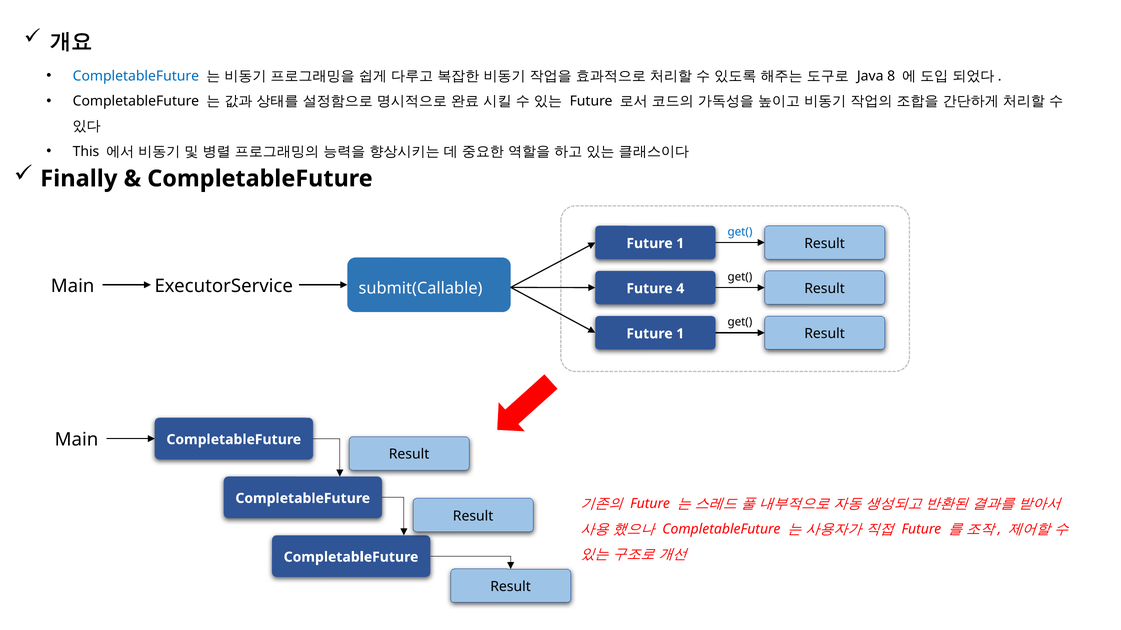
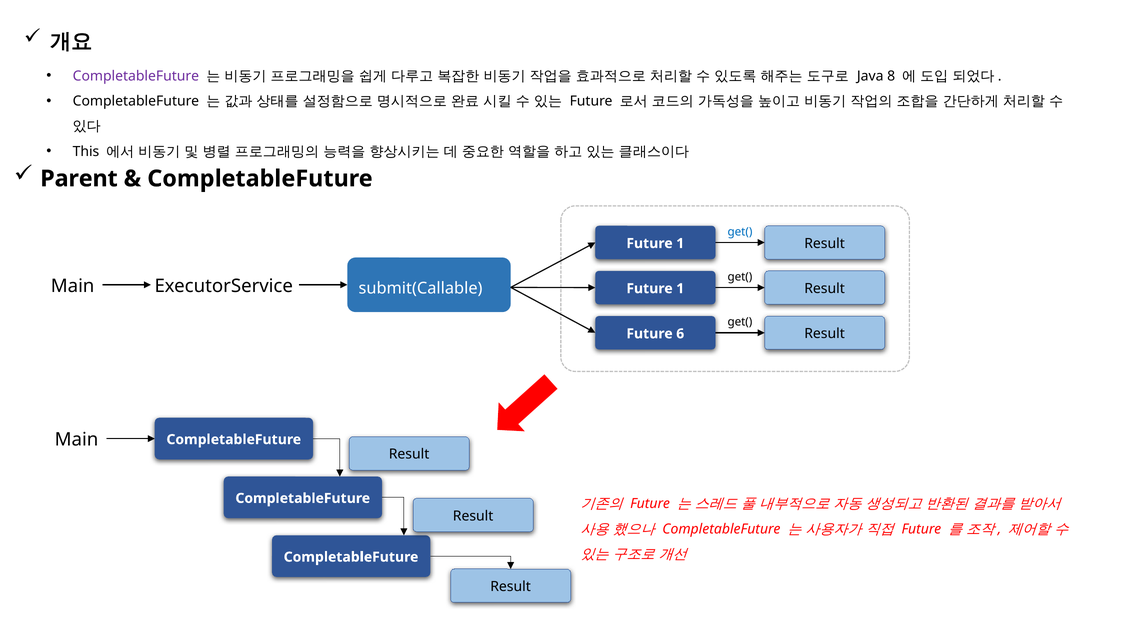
CompletableFuture at (136, 76) colour: blue -> purple
Finally: Finally -> Parent
submit(Callable Future 4: 4 -> 1
1 at (680, 334): 1 -> 6
